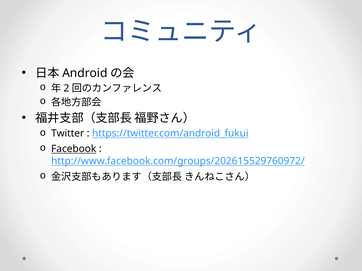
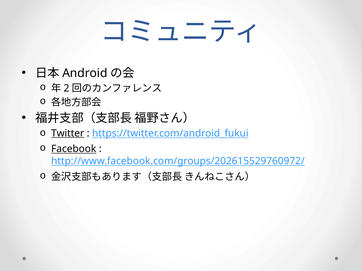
Twitter underline: none -> present
